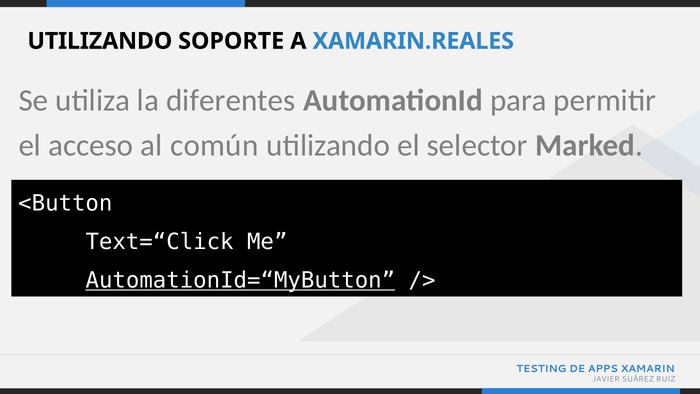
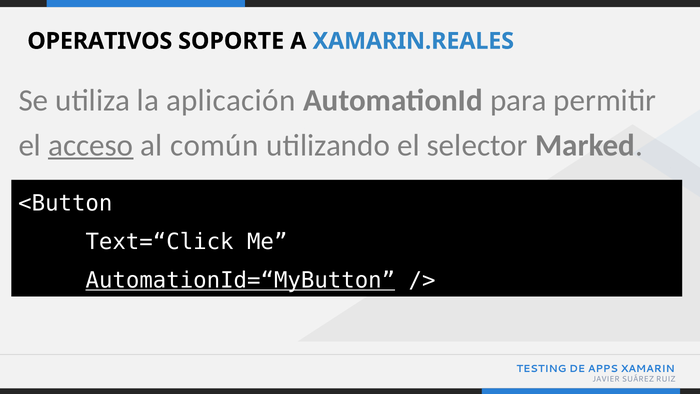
UTILIZANDO at (100, 41): UTILIZANDO -> OPERATIVOS
diferentes: diferentes -> aplicación
acceso underline: none -> present
